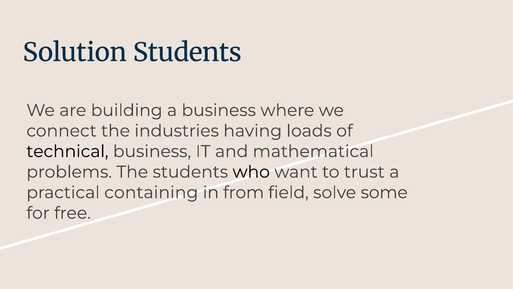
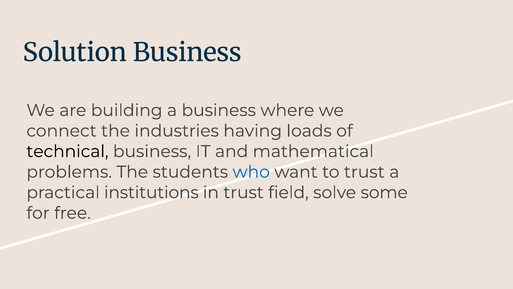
Solution Students: Students -> Business
who colour: black -> blue
containing: containing -> institutions
in from: from -> trust
